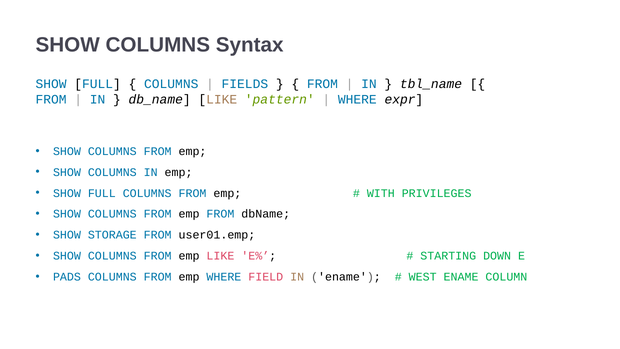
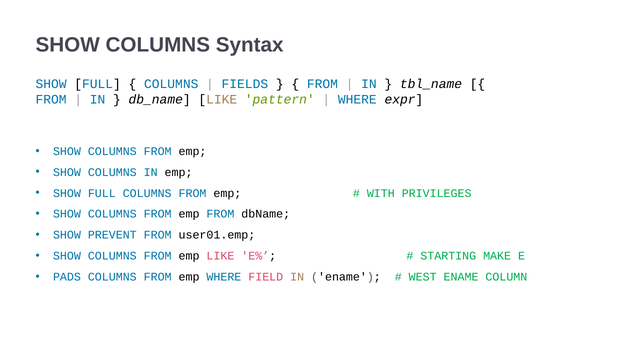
STORAGE: STORAGE -> PREVENT
DOWN: DOWN -> MAKE
